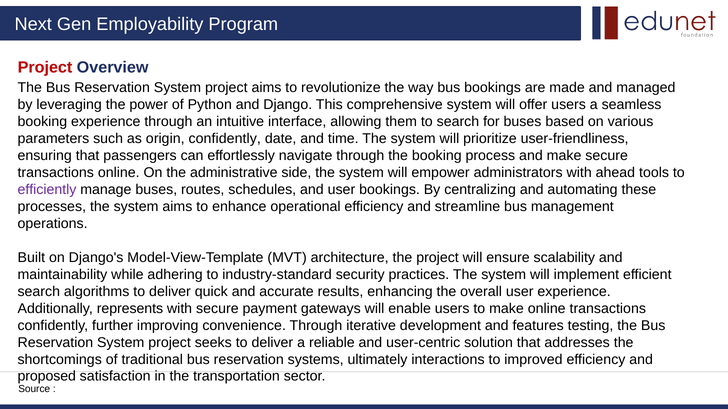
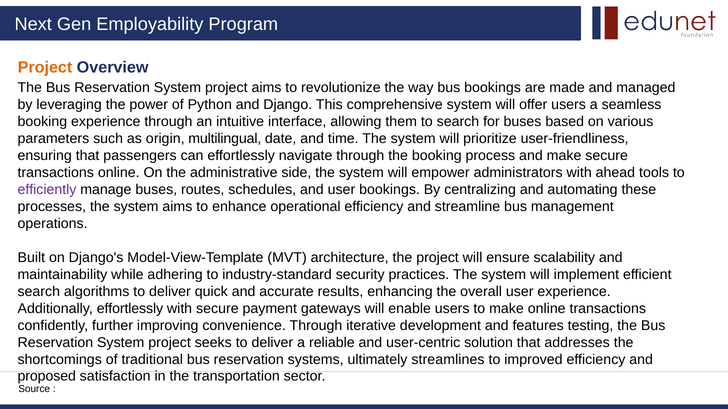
Project at (45, 67) colour: red -> orange
origin confidently: confidently -> multilingual
Additionally represents: represents -> effortlessly
interactions: interactions -> streamlines
